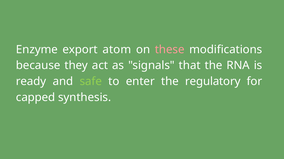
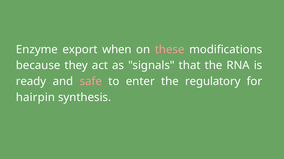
atom: atom -> when
safe colour: light green -> pink
capped: capped -> hairpin
